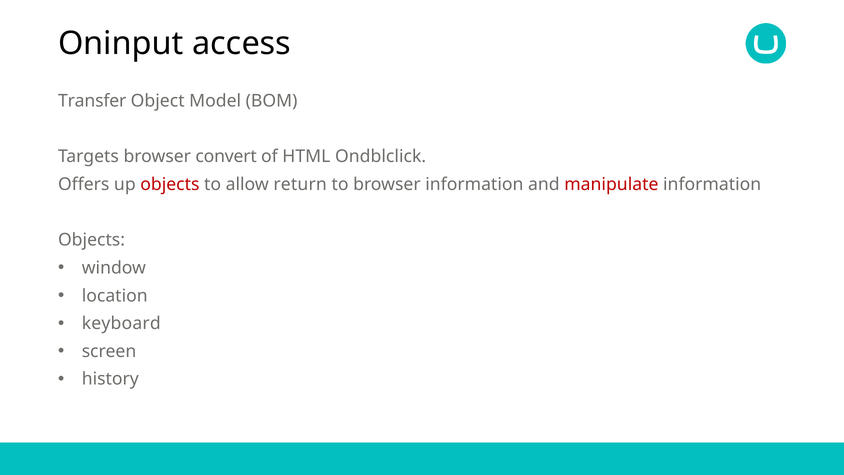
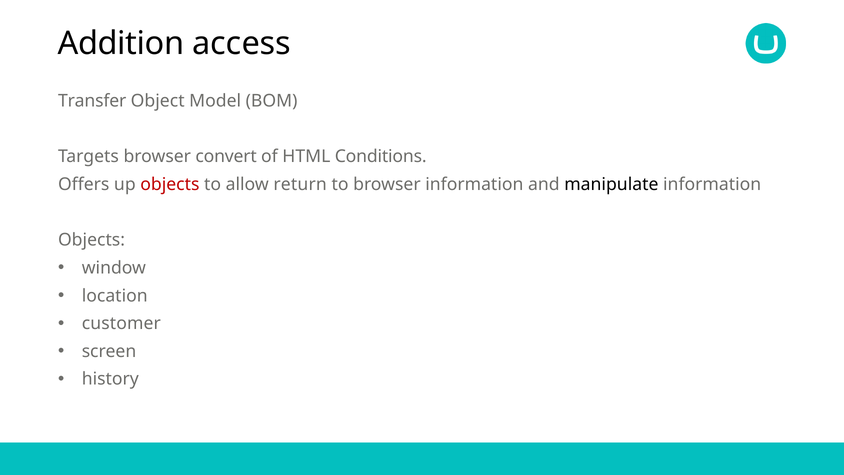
Oninput: Oninput -> Addition
Ondblclick: Ondblclick -> Conditions
manipulate colour: red -> black
keyboard: keyboard -> customer
